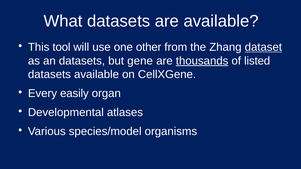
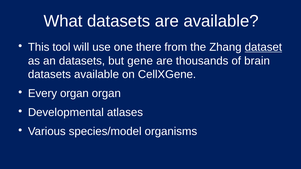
other: other -> there
thousands underline: present -> none
listed: listed -> brain
Every easily: easily -> organ
